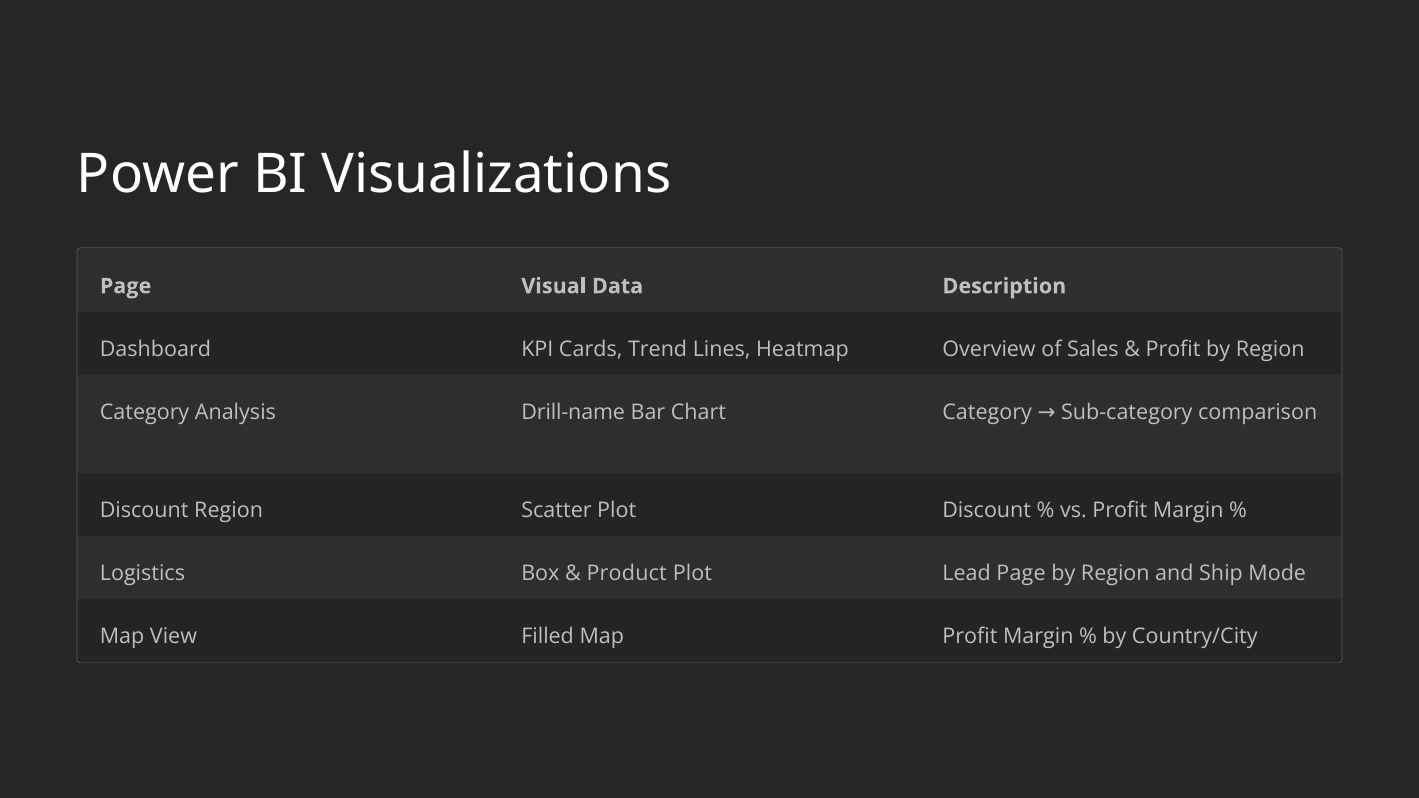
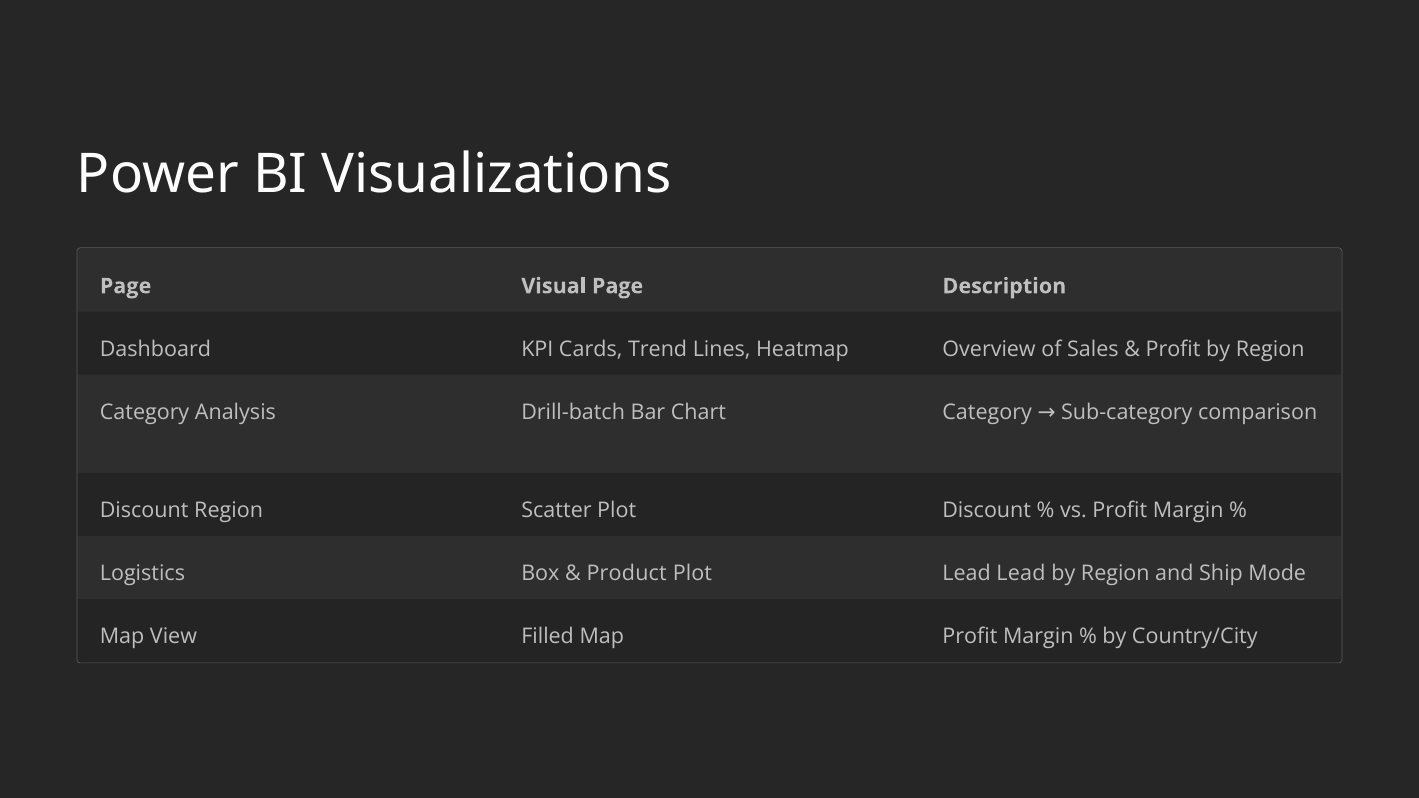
Visual Data: Data -> Page
Drill-name: Drill-name -> Drill-batch
Lead Page: Page -> Lead
